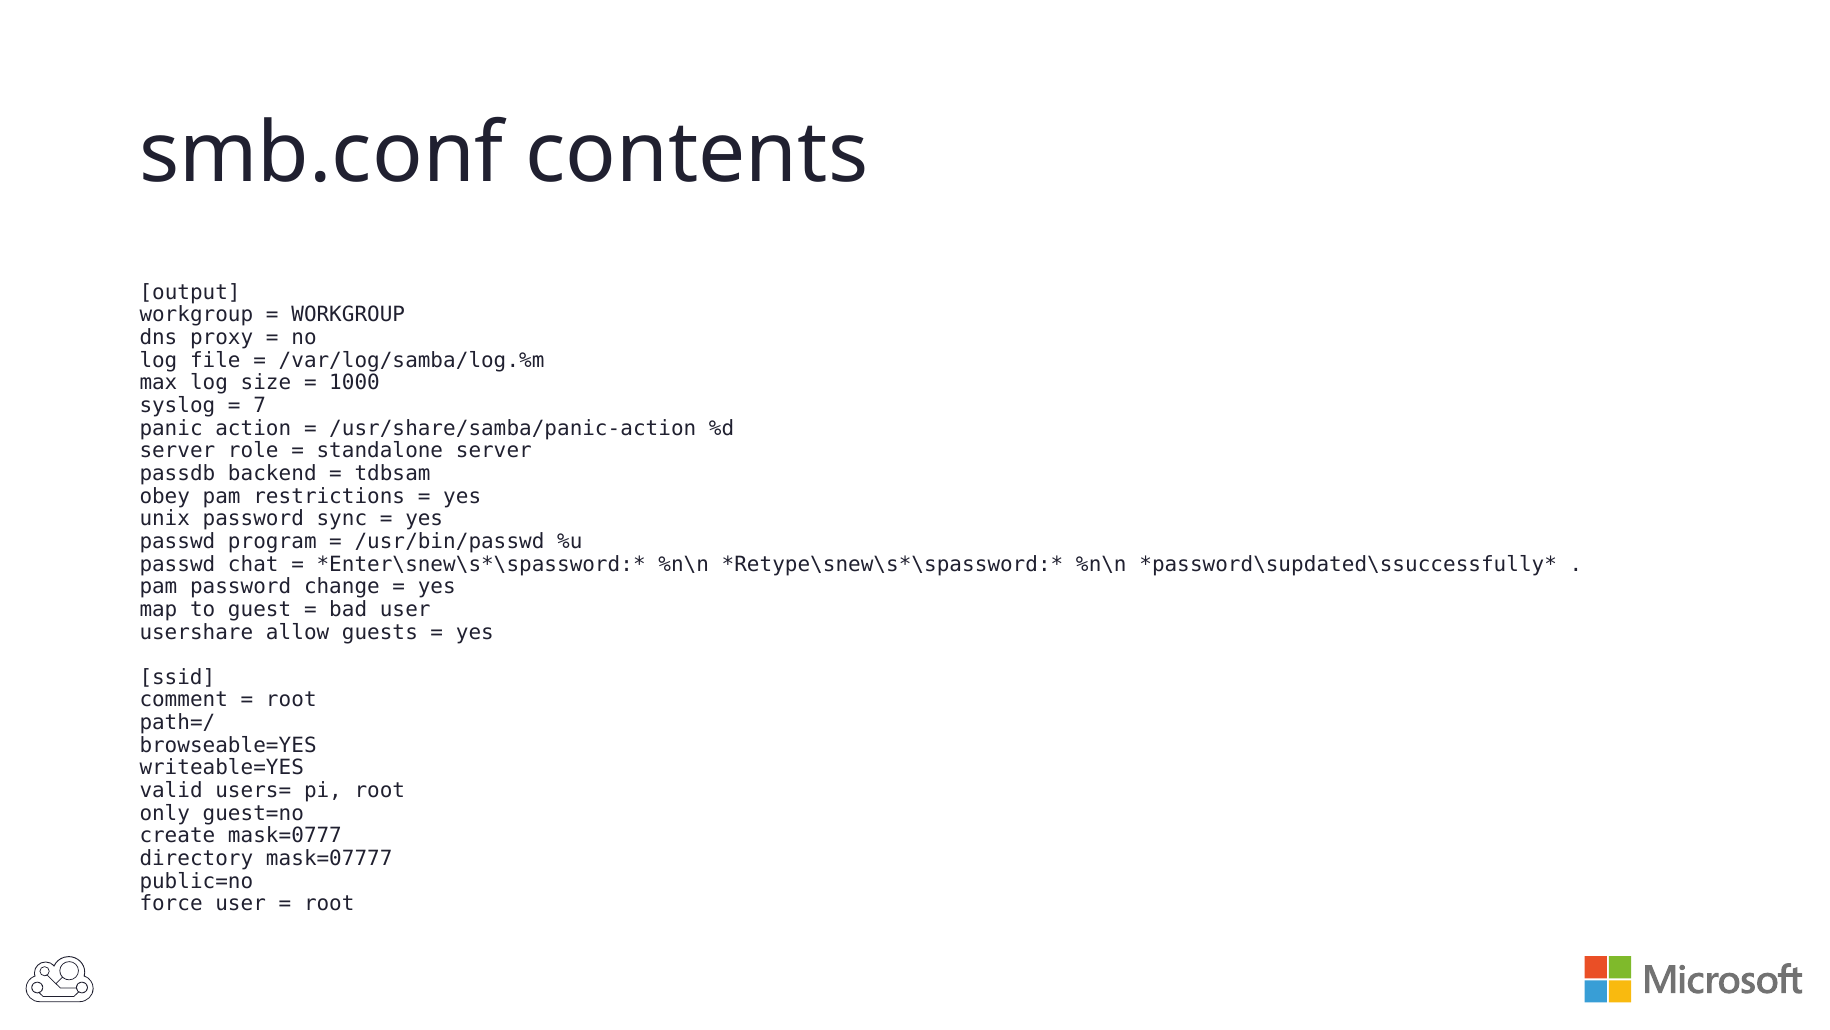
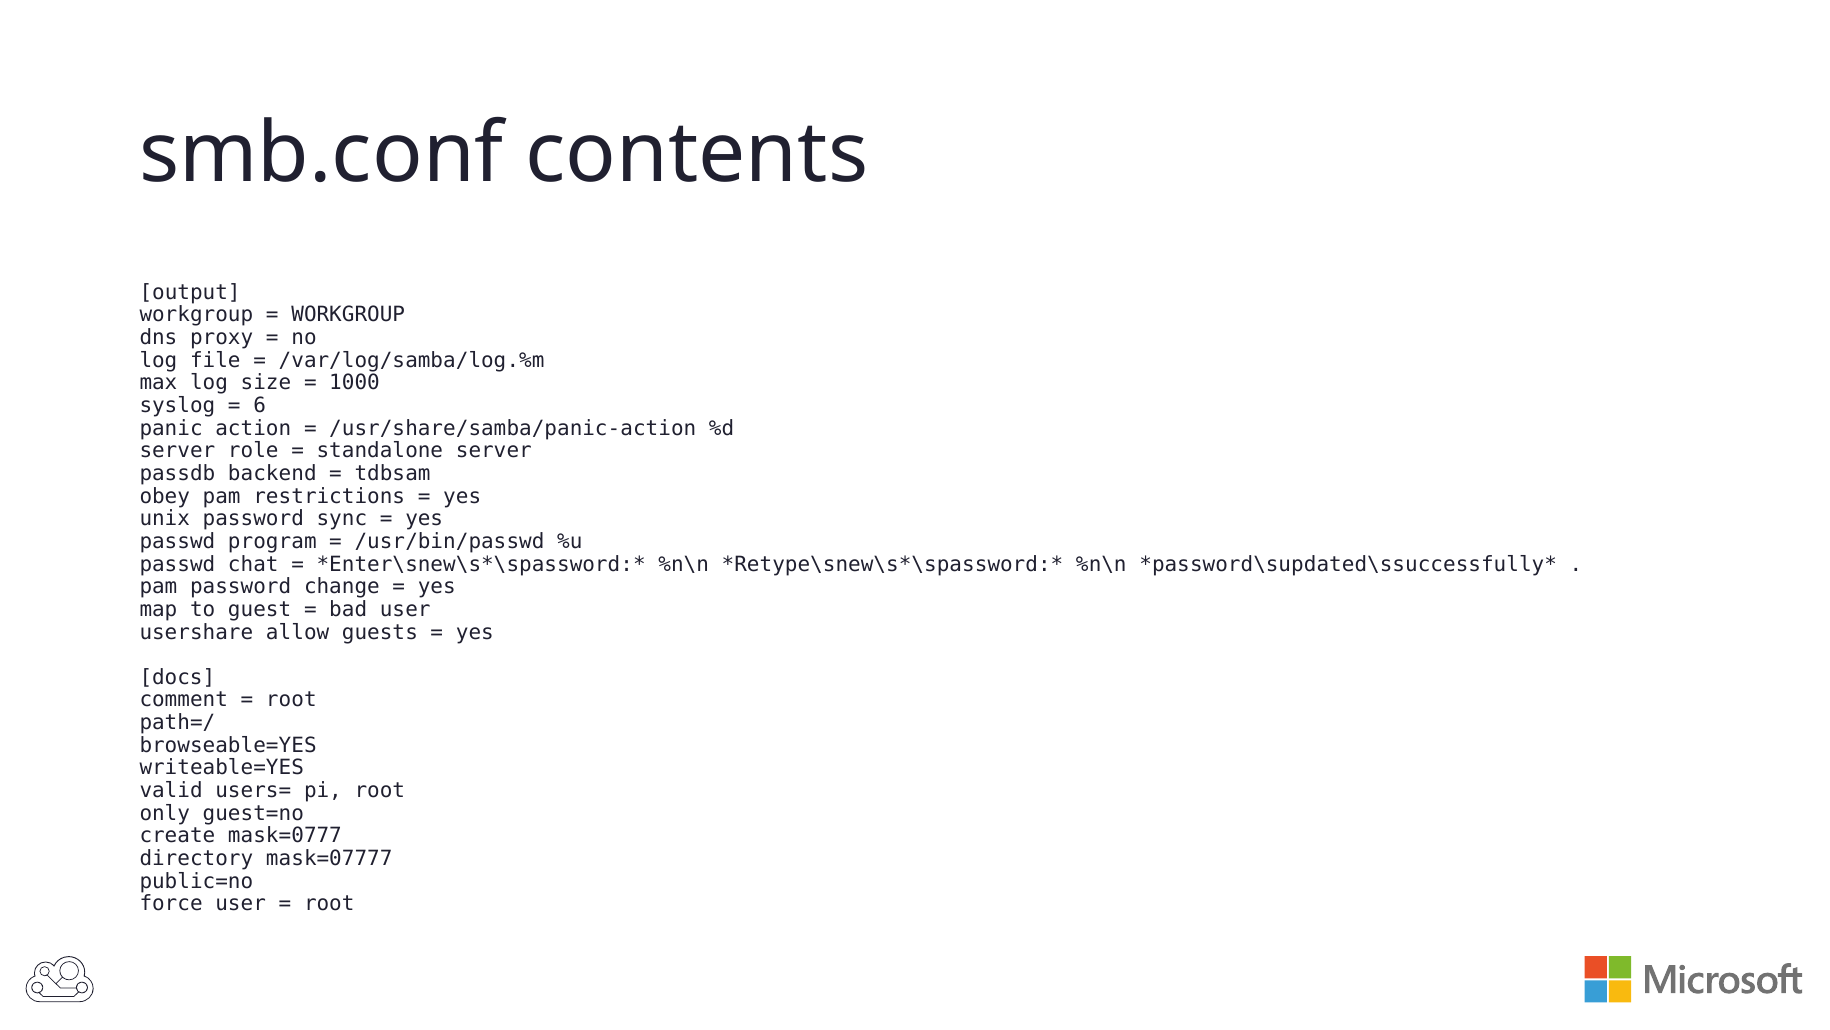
7: 7 -> 6
ssid: ssid -> docs
